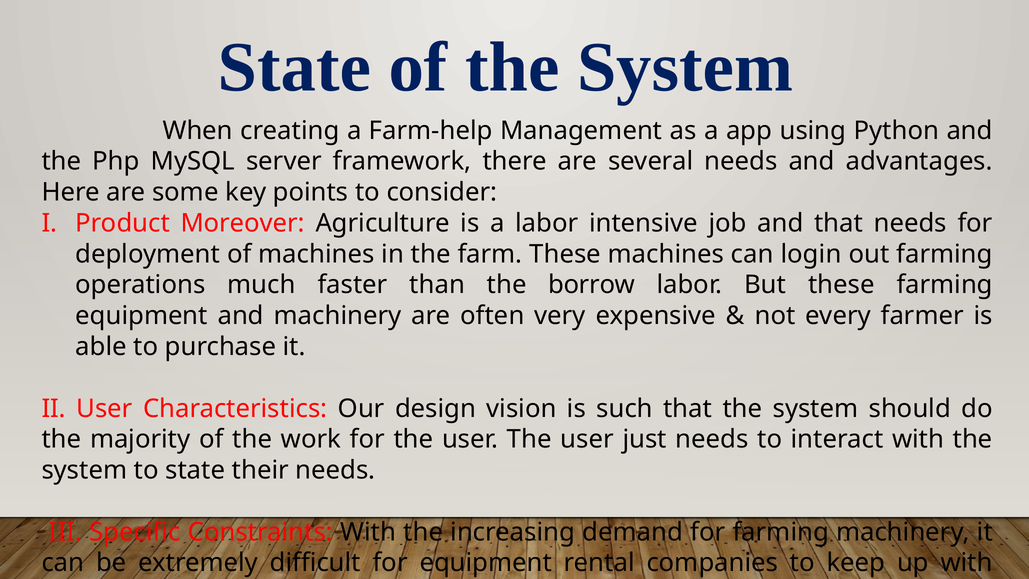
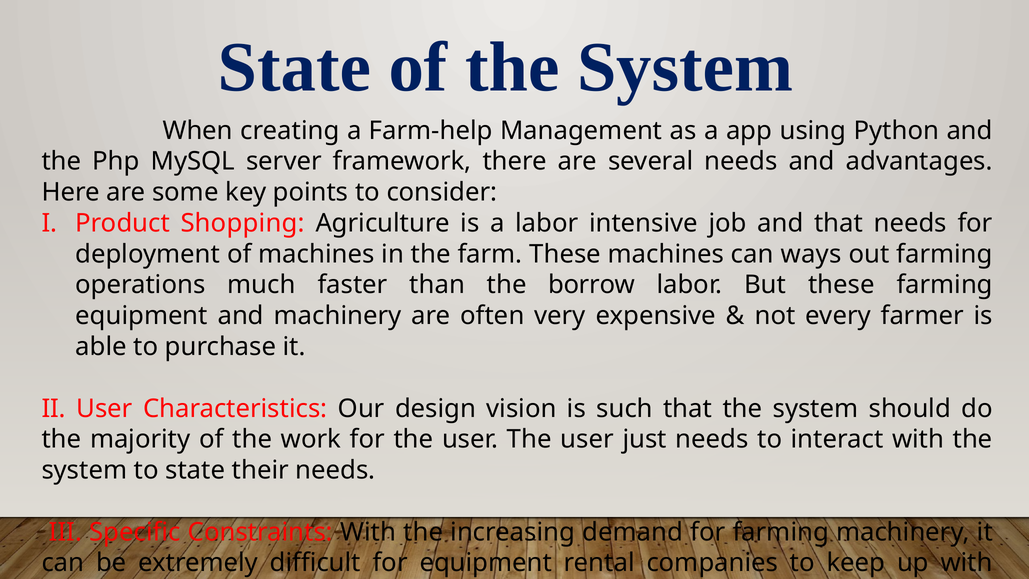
Moreover: Moreover -> Shopping
login: login -> ways
